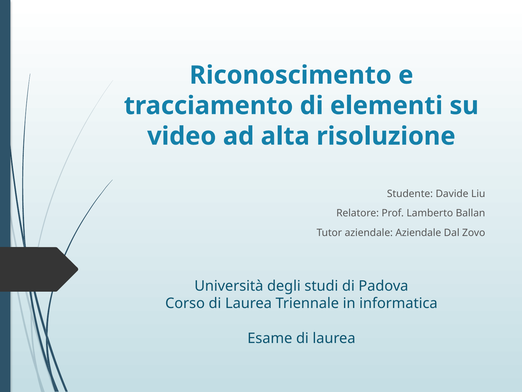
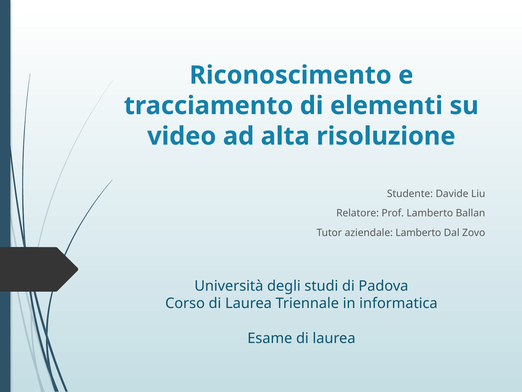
aziendale Aziendale: Aziendale -> Lamberto
